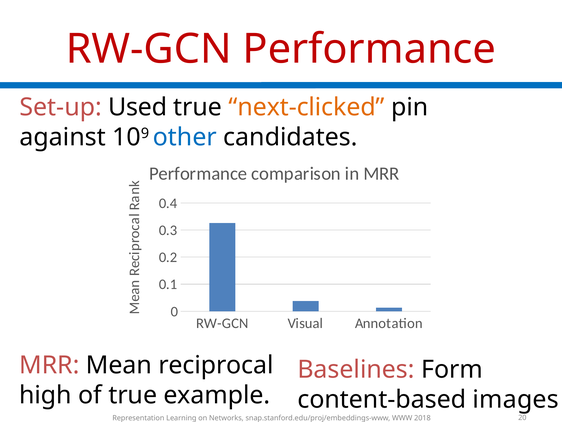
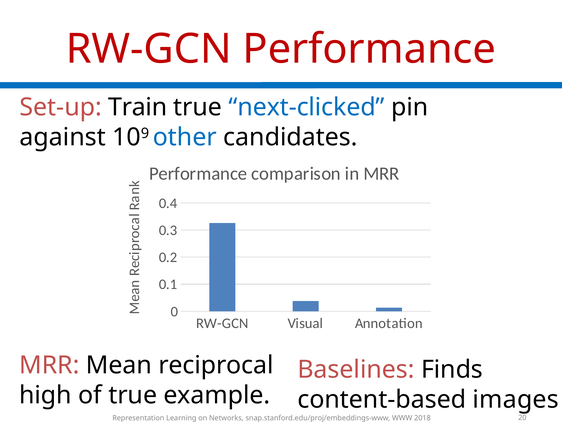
Used: Used -> Train
next-clicked colour: orange -> blue
Form: Form -> Finds
